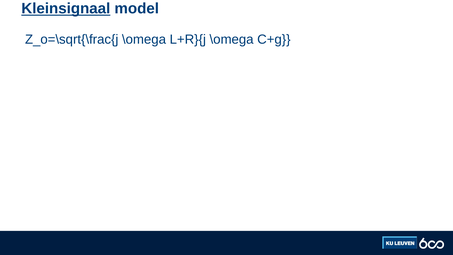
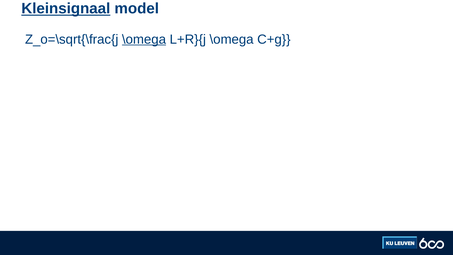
\omega at (144, 39) underline: none -> present
